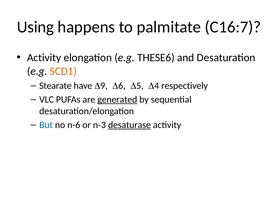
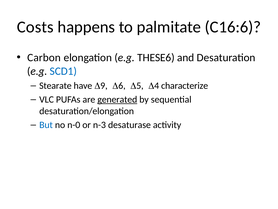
Using: Using -> Costs
C16:7: C16:7 -> C16:6
Activity at (44, 58): Activity -> Carbon
SCD1 colour: orange -> blue
respectively: respectively -> characterize
n-6: n-6 -> n-0
desaturase underline: present -> none
